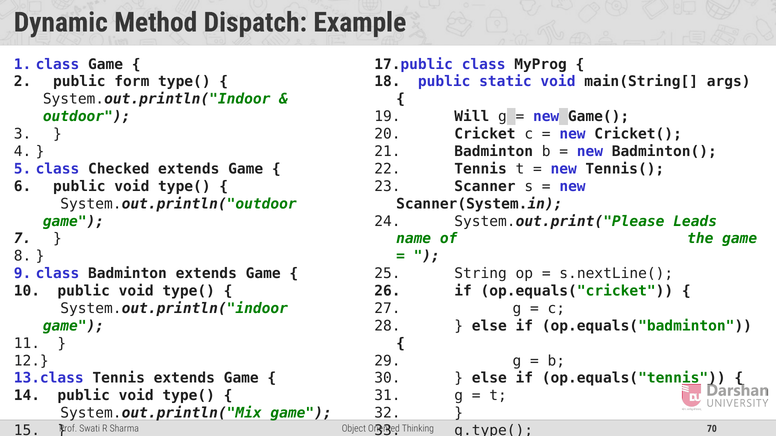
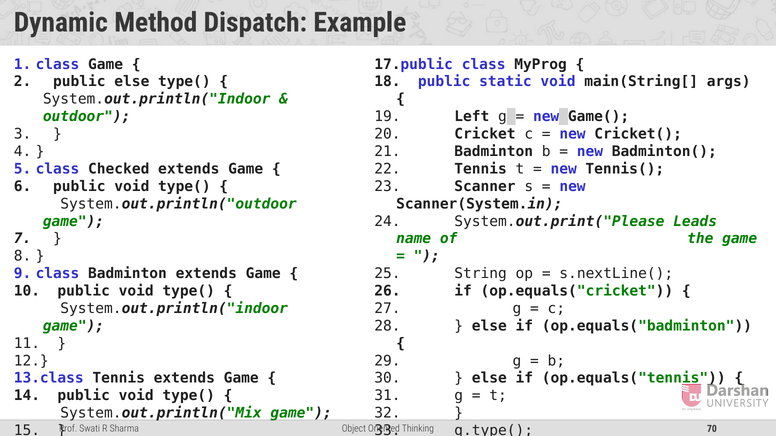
public form: form -> else
Will: Will -> Left
